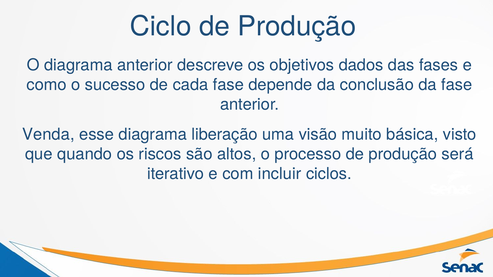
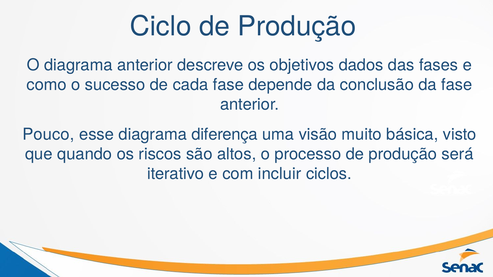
Venda: Venda -> Pouco
liberação: liberação -> diferença
